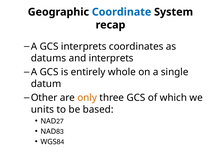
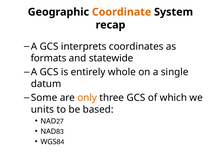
Coordinate colour: blue -> orange
datums: datums -> formats
and interprets: interprets -> statewide
Other: Other -> Some
